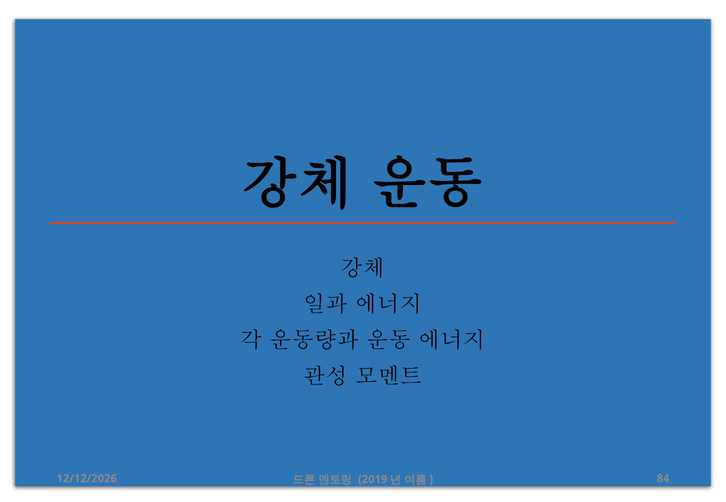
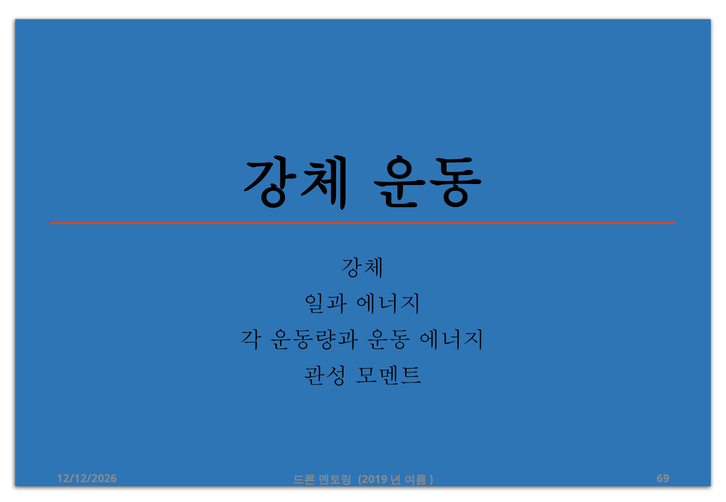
84: 84 -> 69
